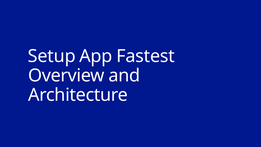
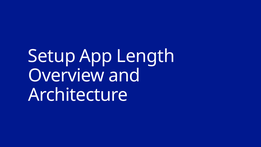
Fastest: Fastest -> Length
